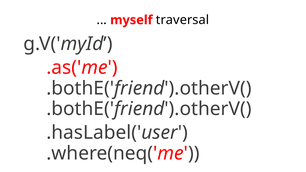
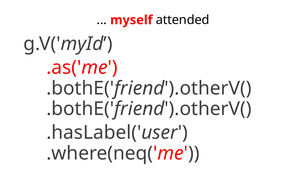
traversal: traversal -> attended
